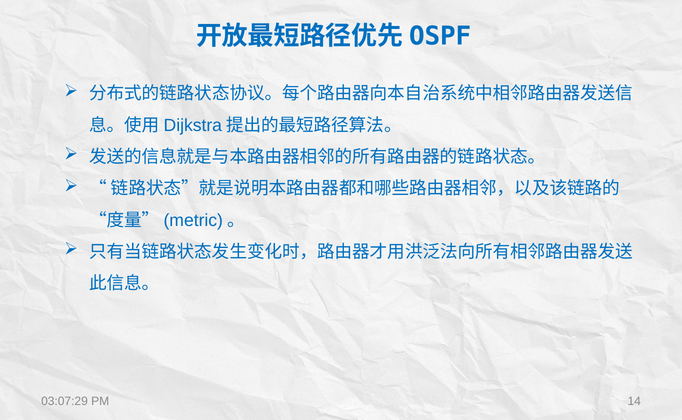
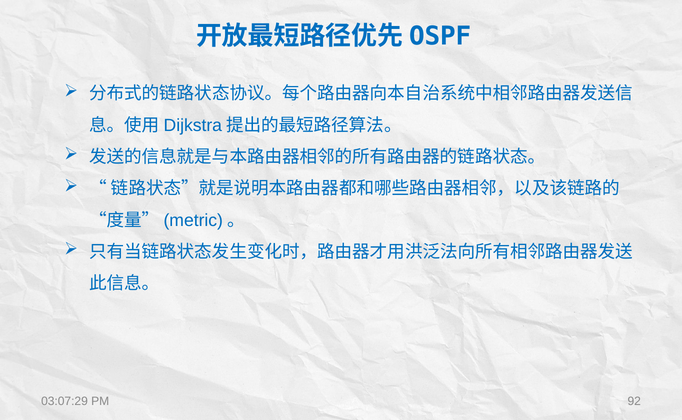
14: 14 -> 92
